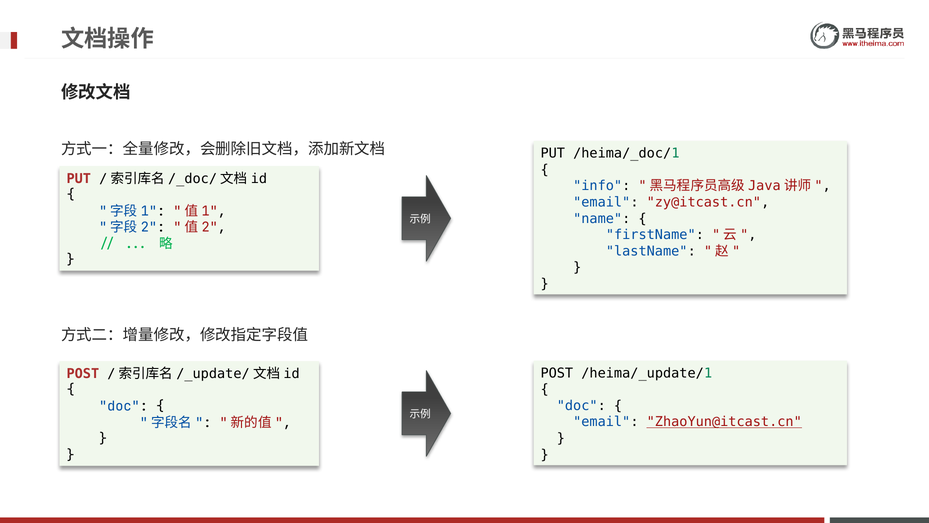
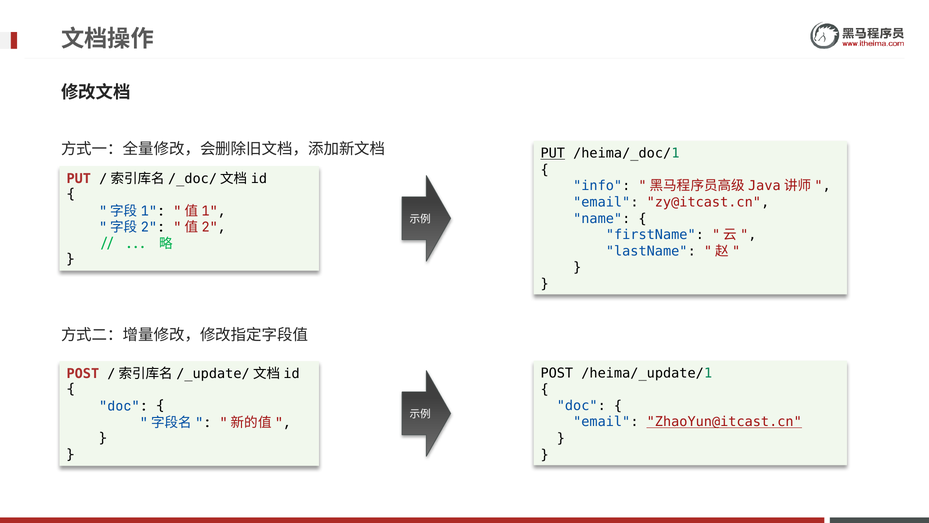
PUT at (553, 153) underline: none -> present
